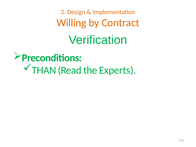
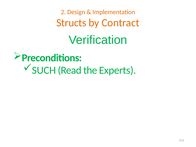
Willing: Willing -> Structs
THAN: THAN -> SUCH
